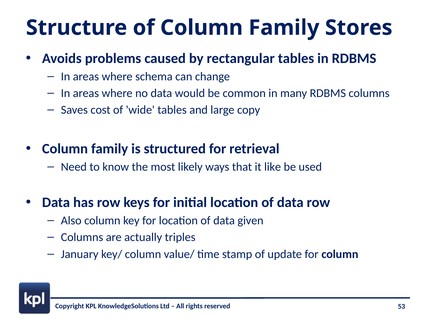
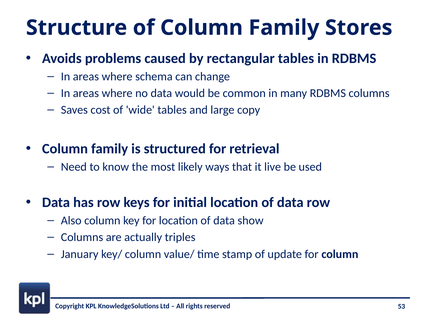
like: like -> live
given: given -> show
